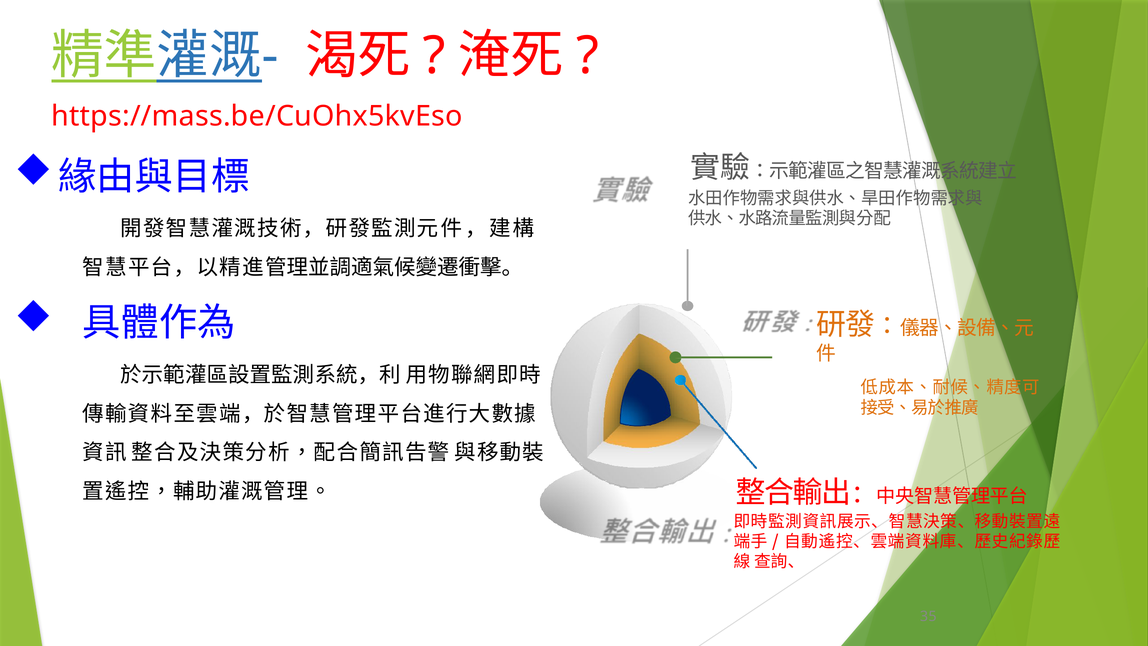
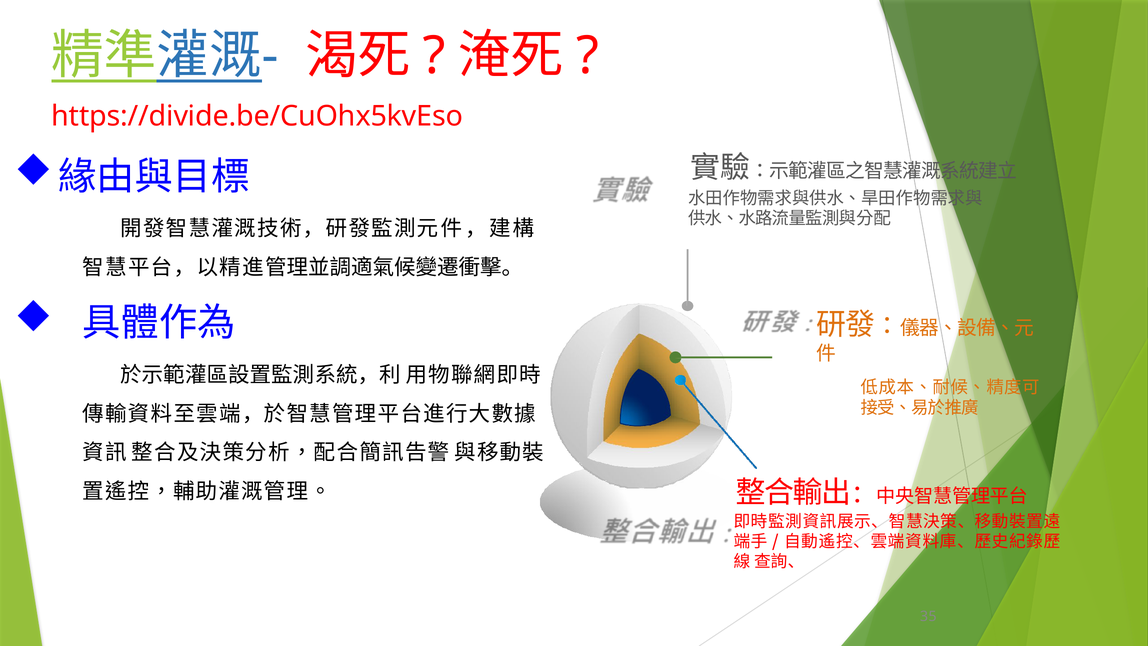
https://mass.be/CuOhx5kvEso: https://mass.be/CuOhx5kvEso -> https://divide.be/CuOhx5kvEso
